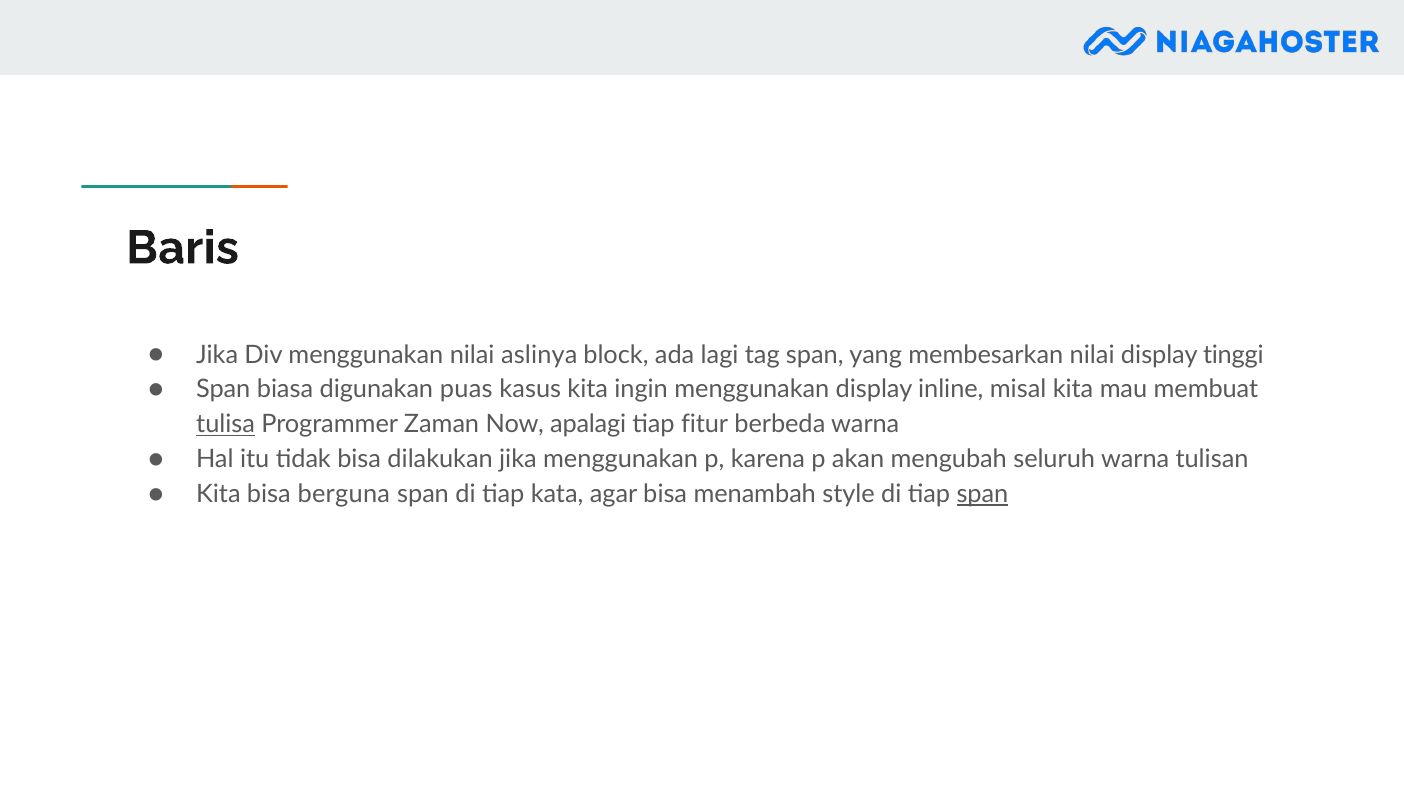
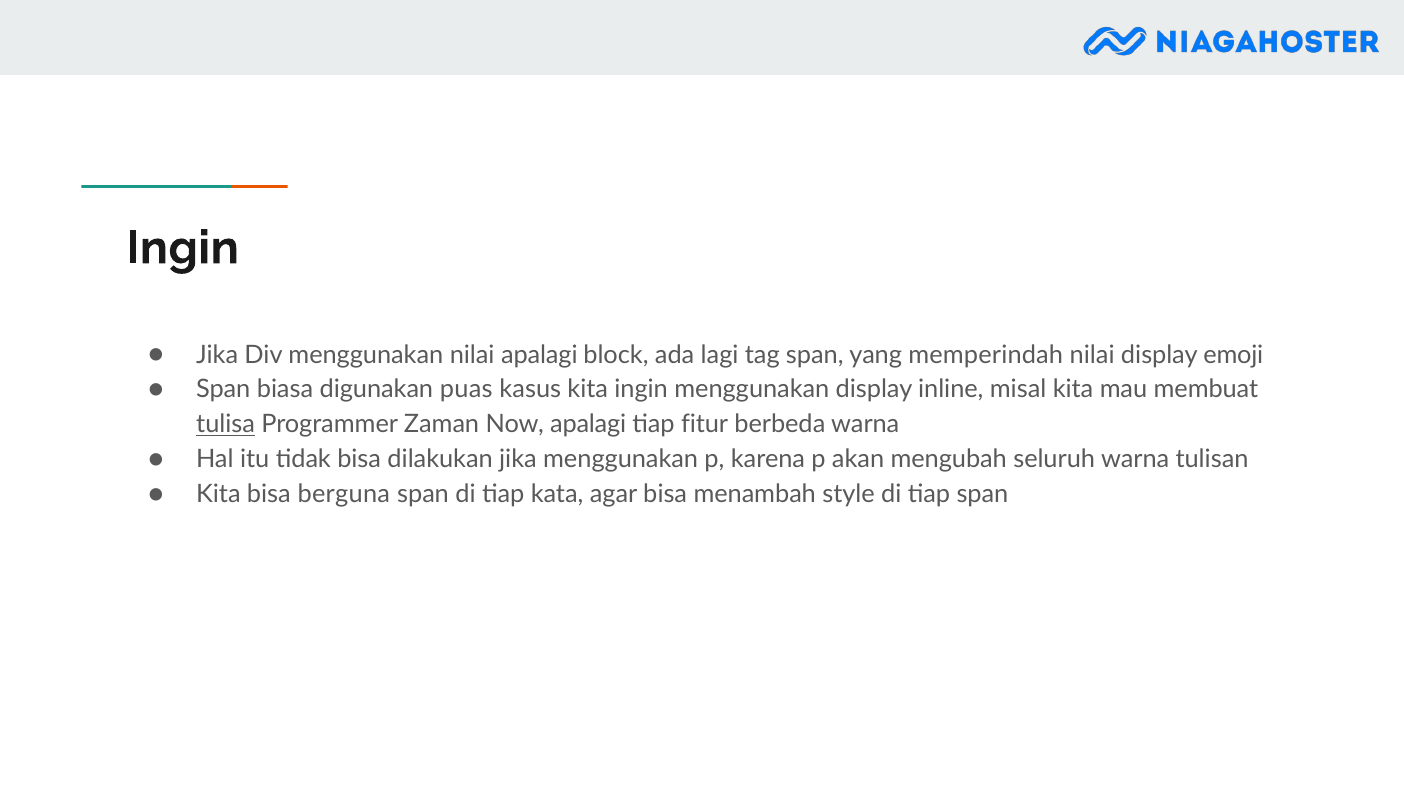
Baris at (182, 248): Baris -> Ingin
nilai aslinya: aslinya -> apalagi
membesarkan: membesarkan -> memperindah
tinggi: tinggi -> emoji
span at (982, 494) underline: present -> none
